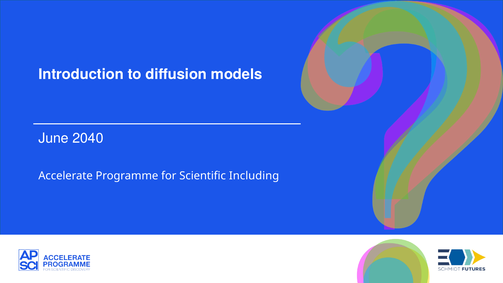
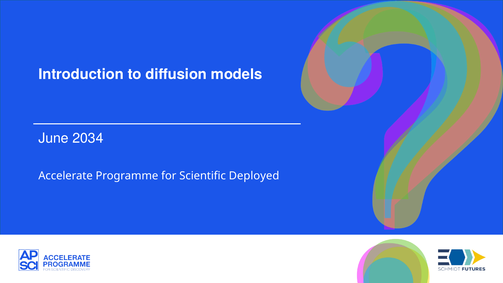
2040: 2040 -> 2034
Including: Including -> Deployed
